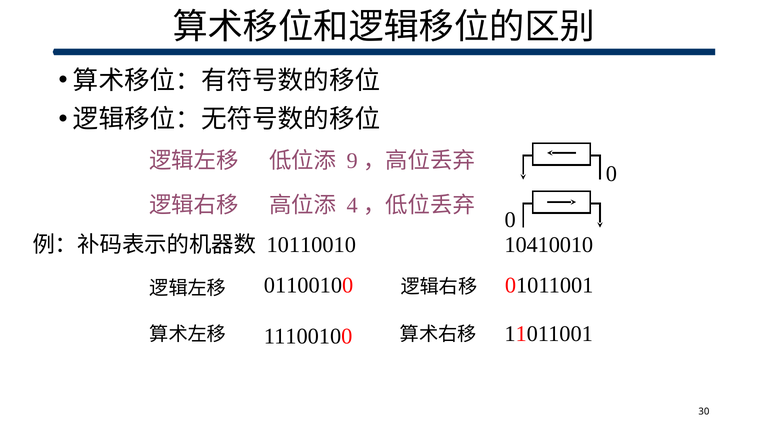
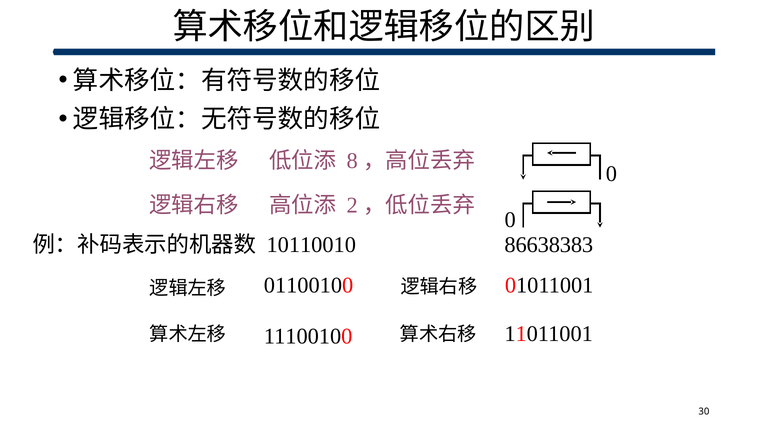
9: 9 -> 8
4: 4 -> 2
10410010: 10410010 -> 86638383
